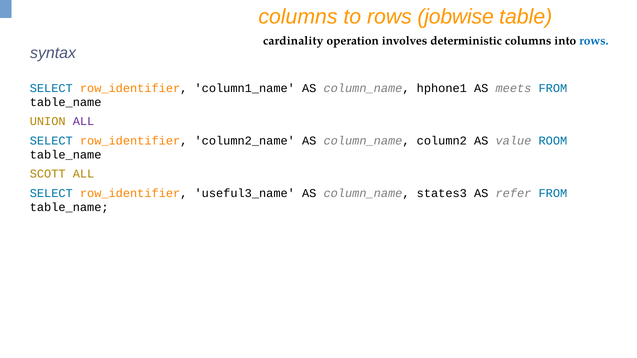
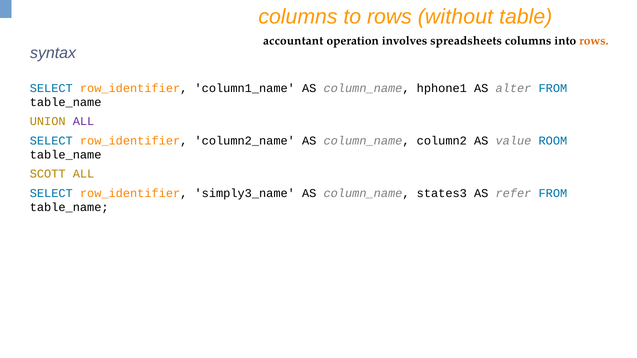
jobwise: jobwise -> without
cardinality: cardinality -> accountant
deterministic: deterministic -> spreadsheets
rows at (594, 41) colour: blue -> orange
meets: meets -> alter
useful3_name: useful3_name -> simply3_name
